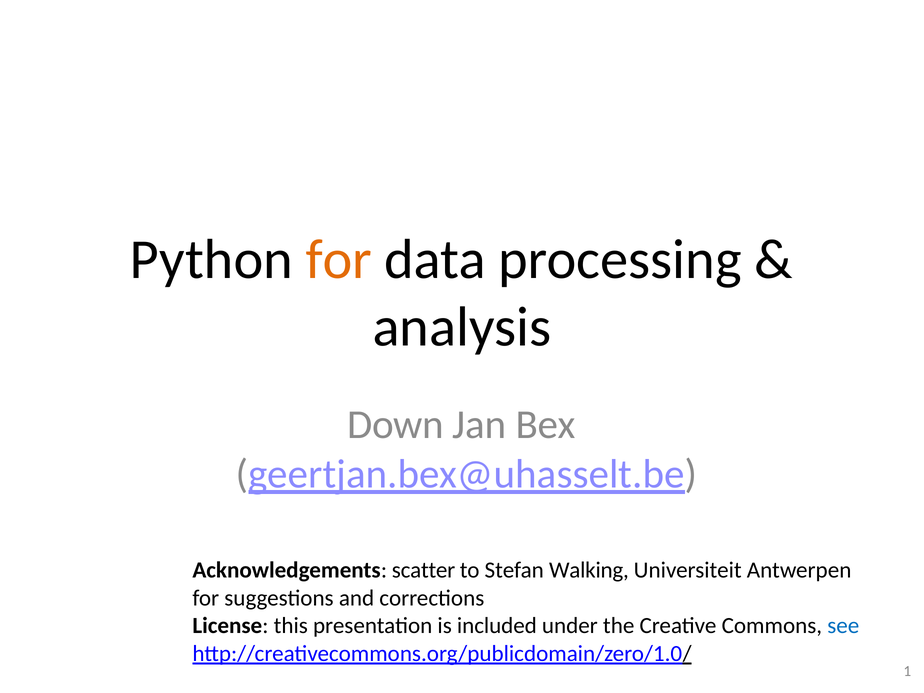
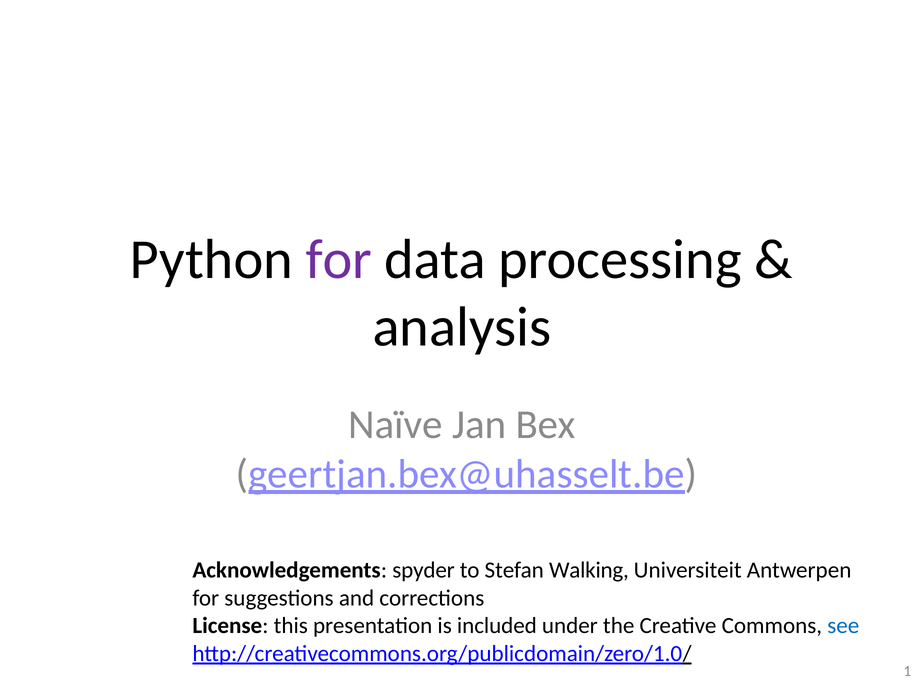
for at (339, 260) colour: orange -> purple
Down: Down -> Naïve
scatter: scatter -> spyder
